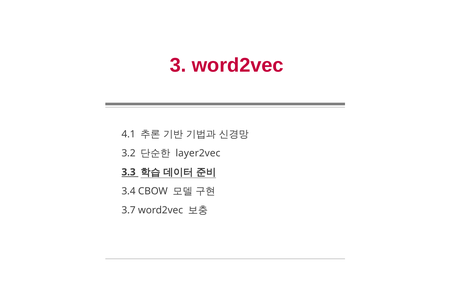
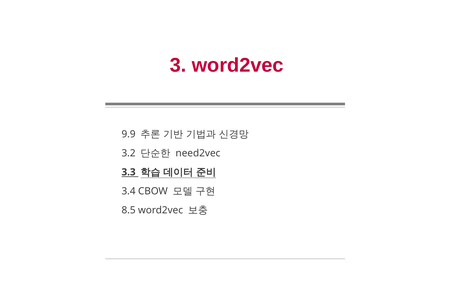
4.1: 4.1 -> 9.9
layer2vec: layer2vec -> need2vec
3.7: 3.7 -> 8.5
